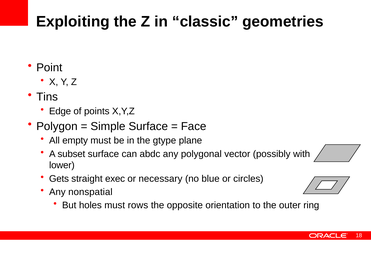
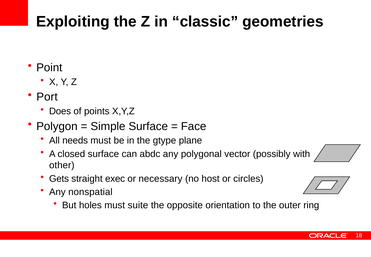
Tins: Tins -> Port
Edge: Edge -> Does
empty: empty -> needs
subset: subset -> closed
lower: lower -> other
blue: blue -> host
rows: rows -> suite
